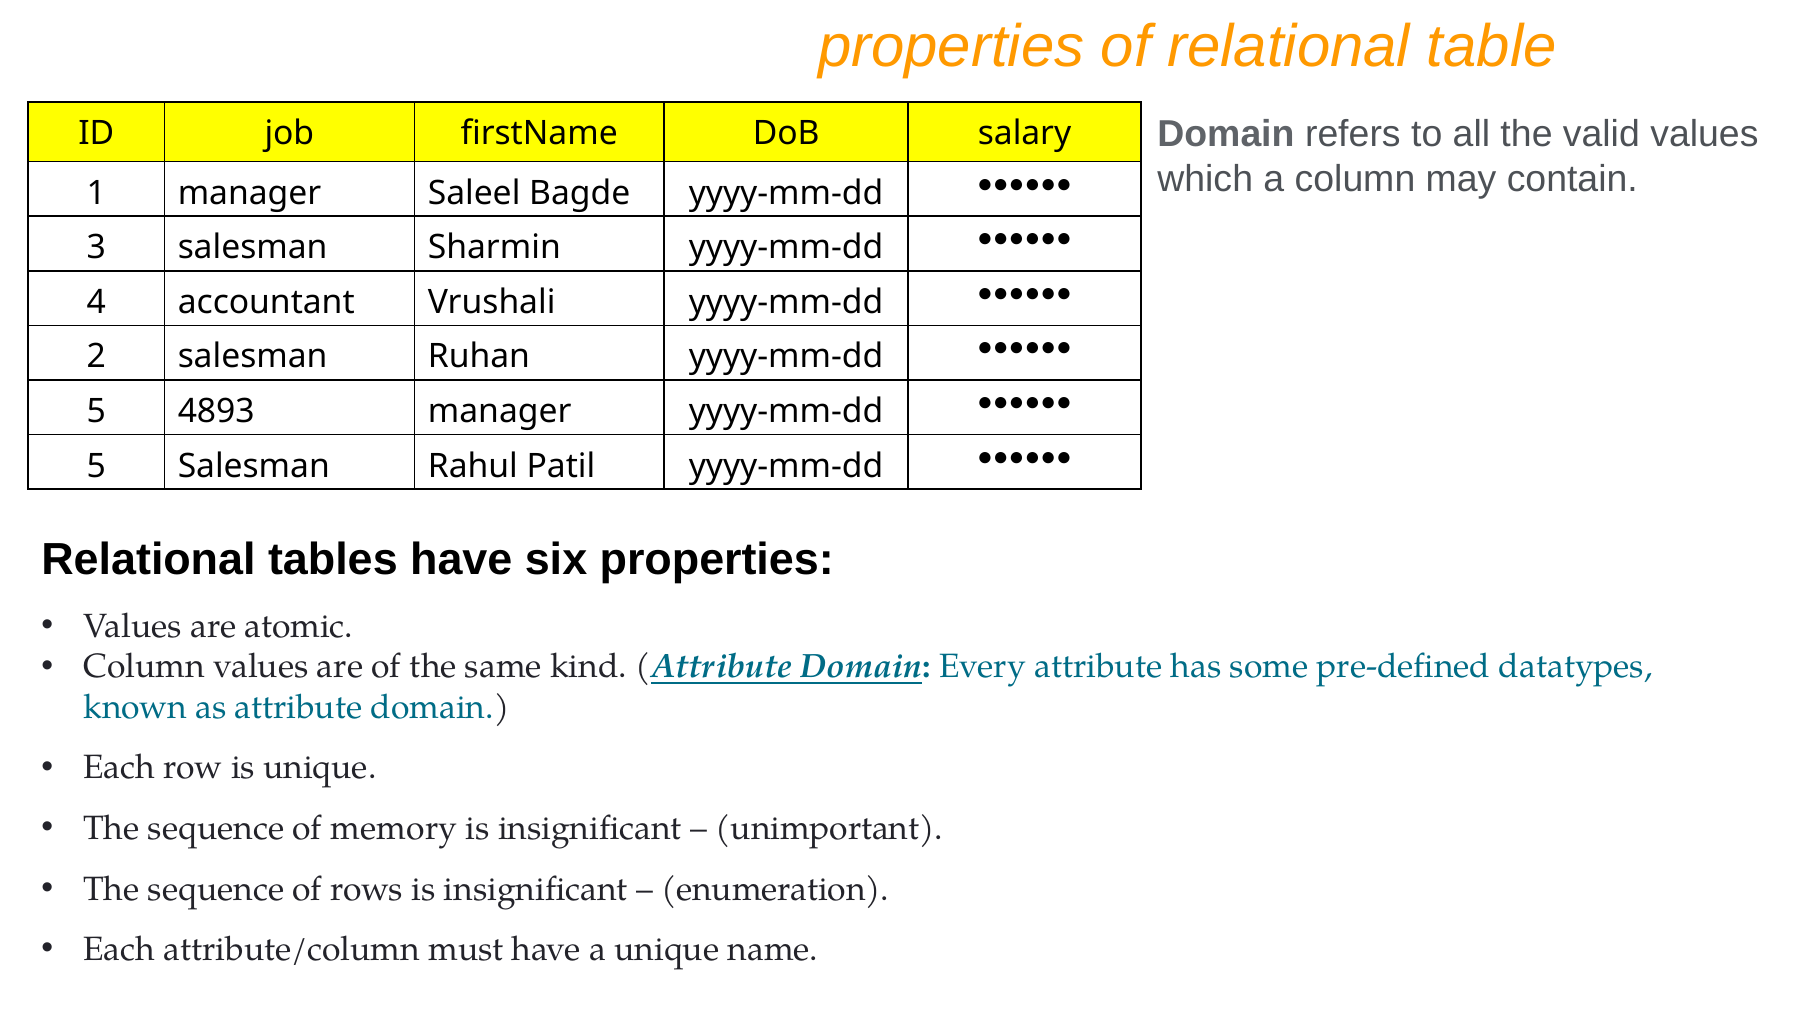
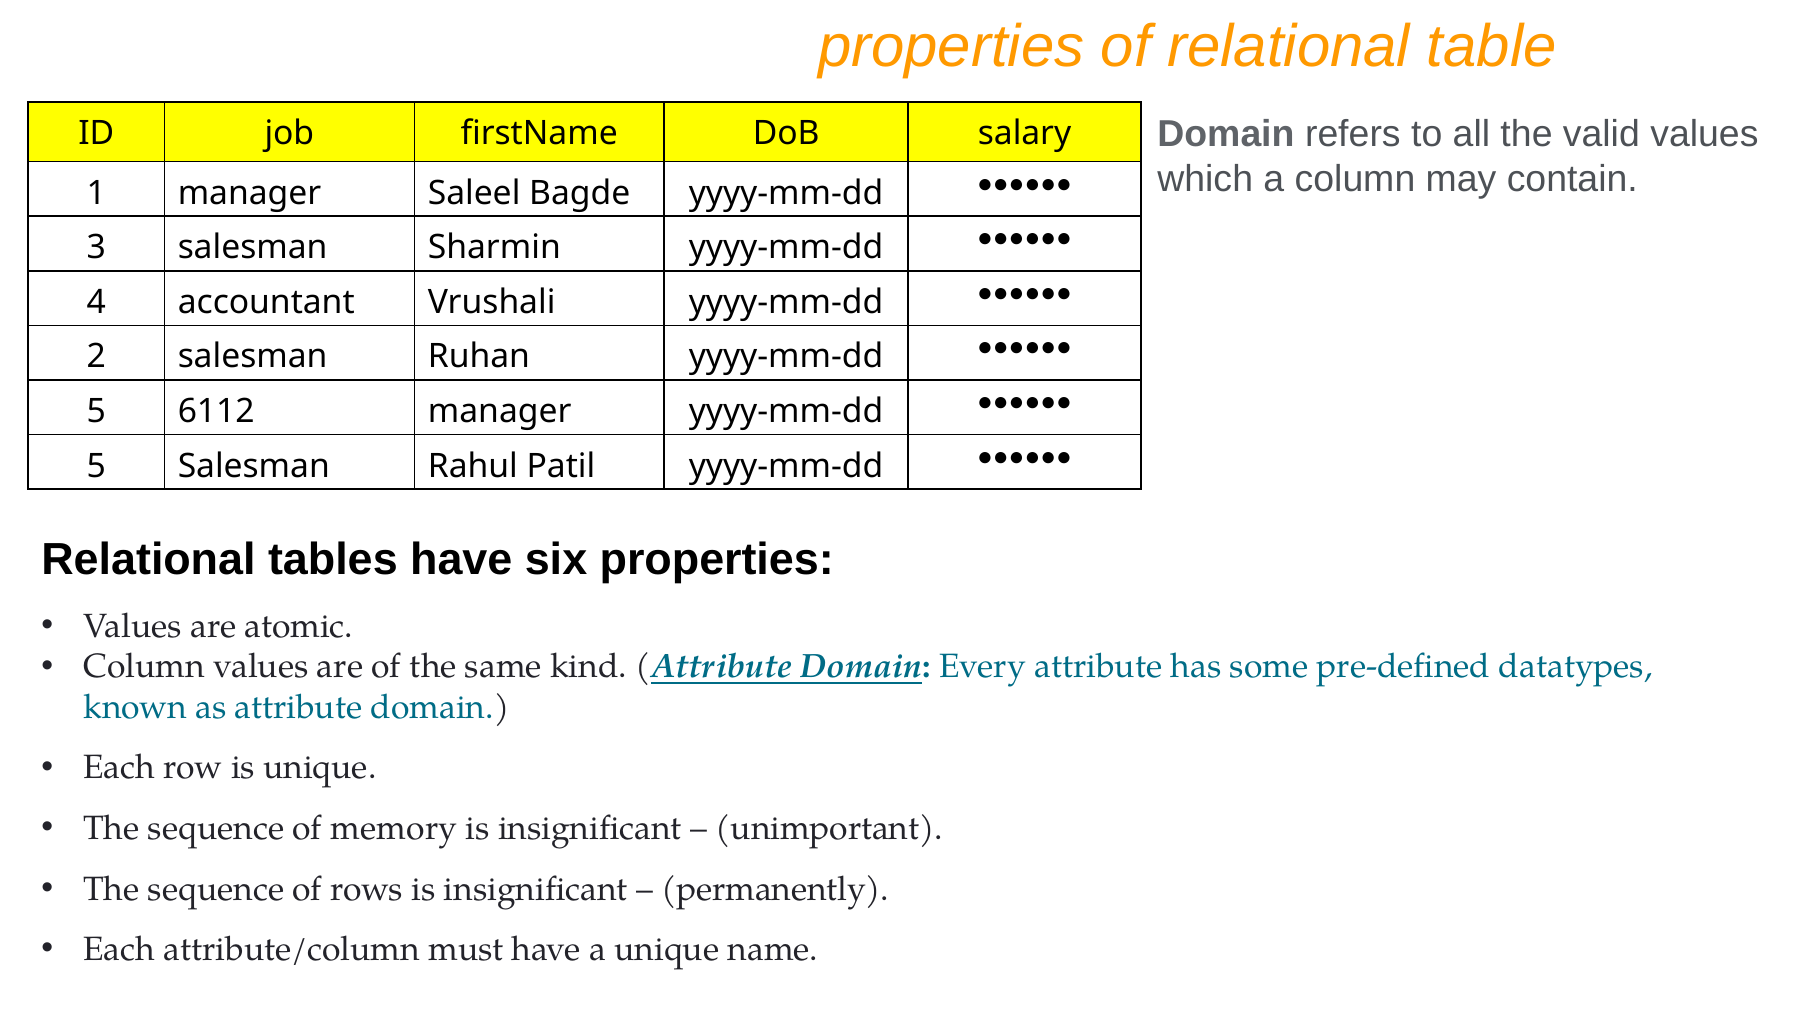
4893: 4893 -> 6112
enumeration: enumeration -> permanently
